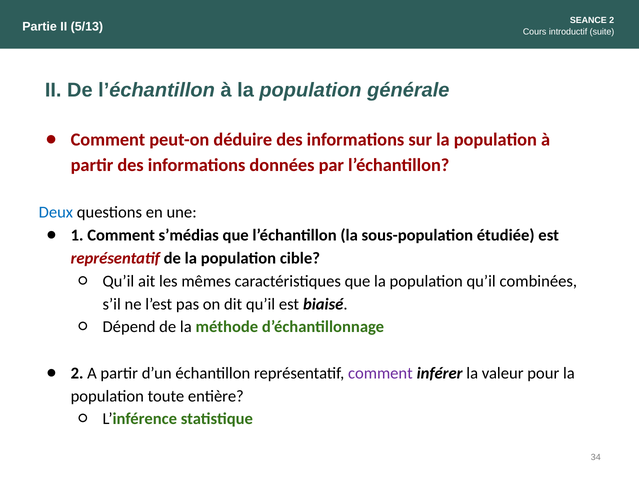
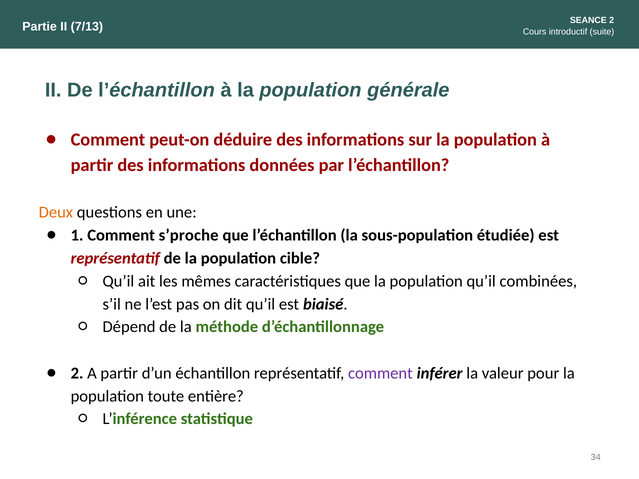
5/13: 5/13 -> 7/13
Deux colour: blue -> orange
s’médias: s’médias -> s’proche
